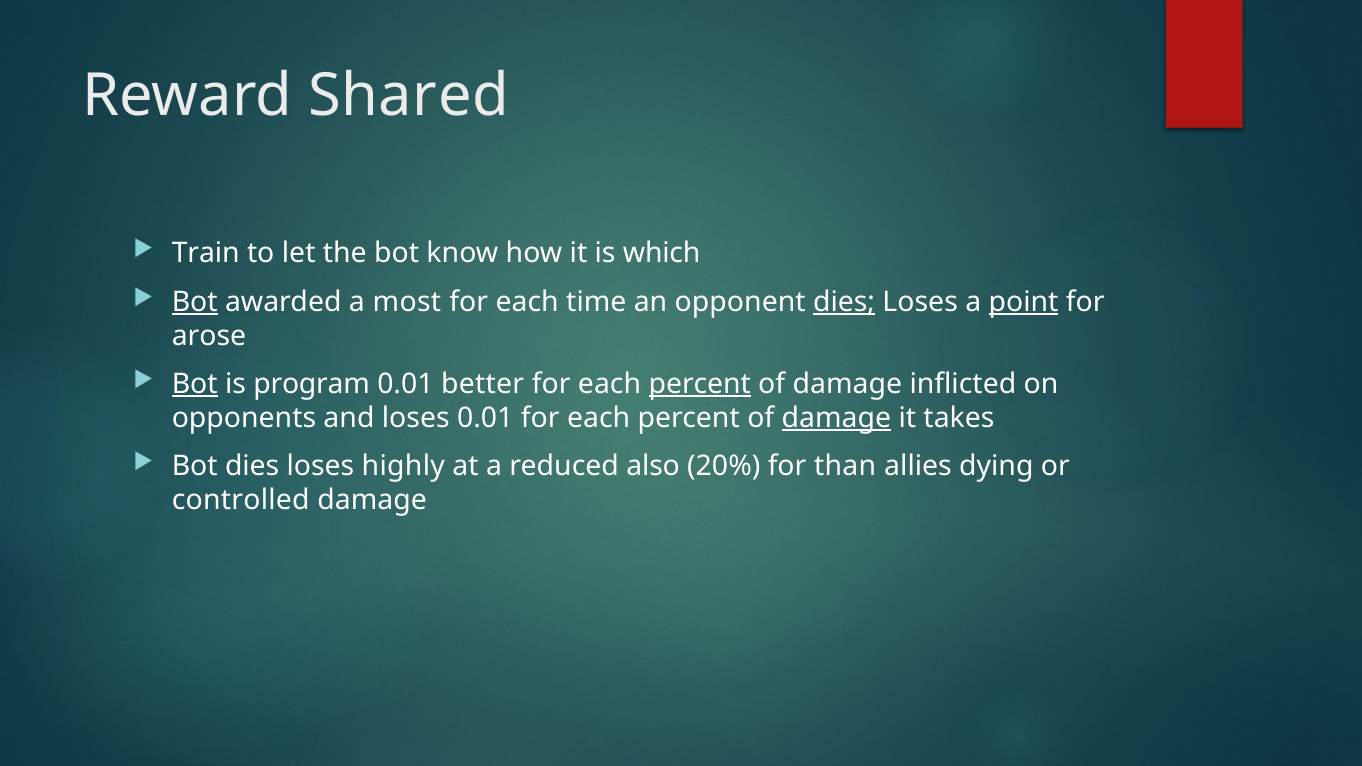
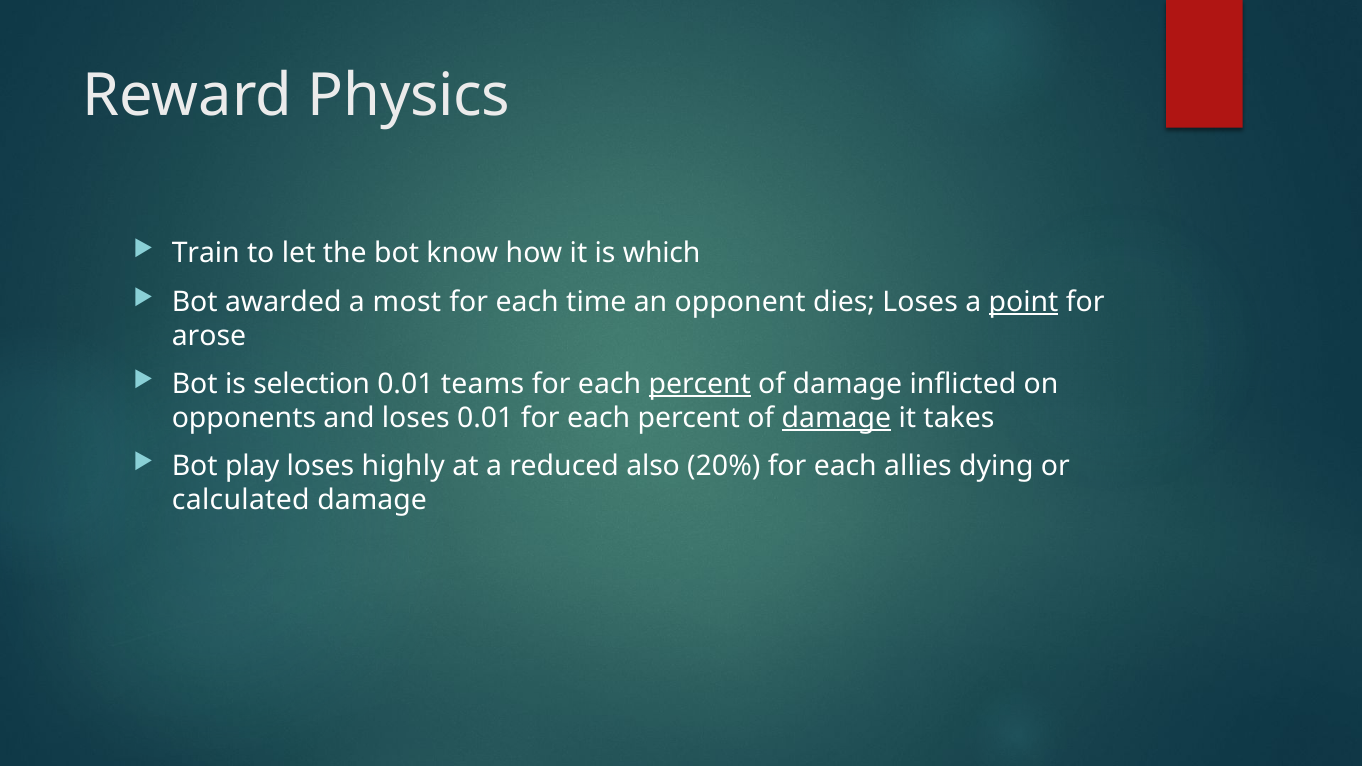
Shared: Shared -> Physics
Bot at (195, 302) underline: present -> none
dies at (844, 302) underline: present -> none
Bot at (195, 384) underline: present -> none
program: program -> selection
better: better -> teams
Bot dies: dies -> play
20% for than: than -> each
controlled: controlled -> calculated
